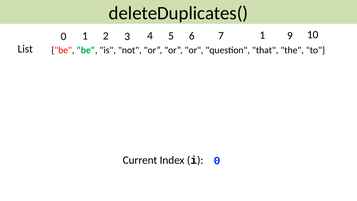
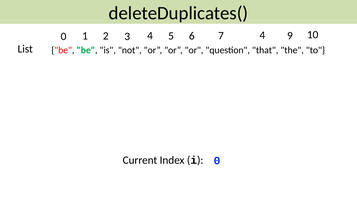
7 1: 1 -> 4
